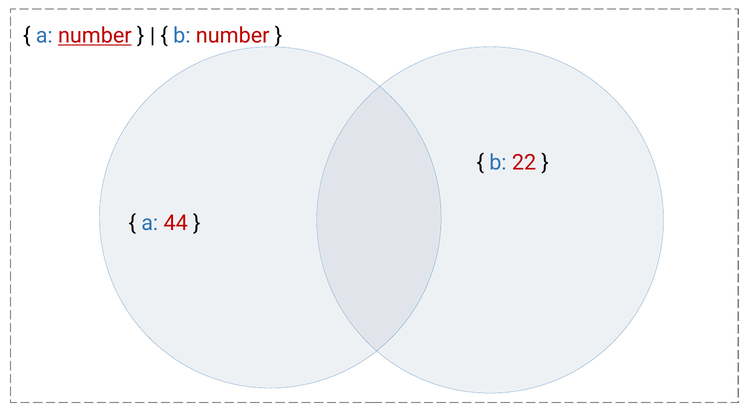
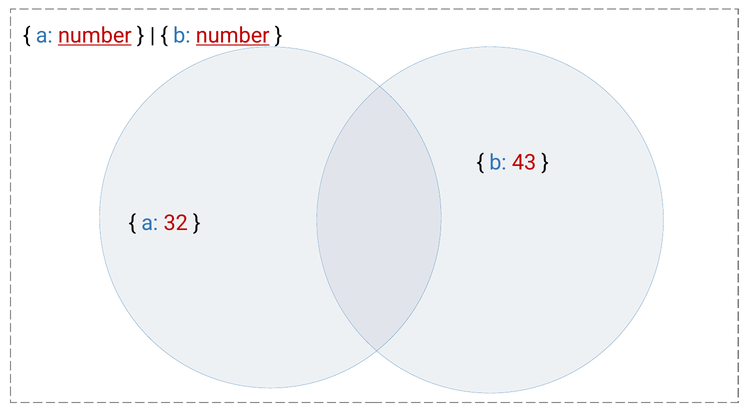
number at (233, 36) underline: none -> present
22: 22 -> 43
44: 44 -> 32
